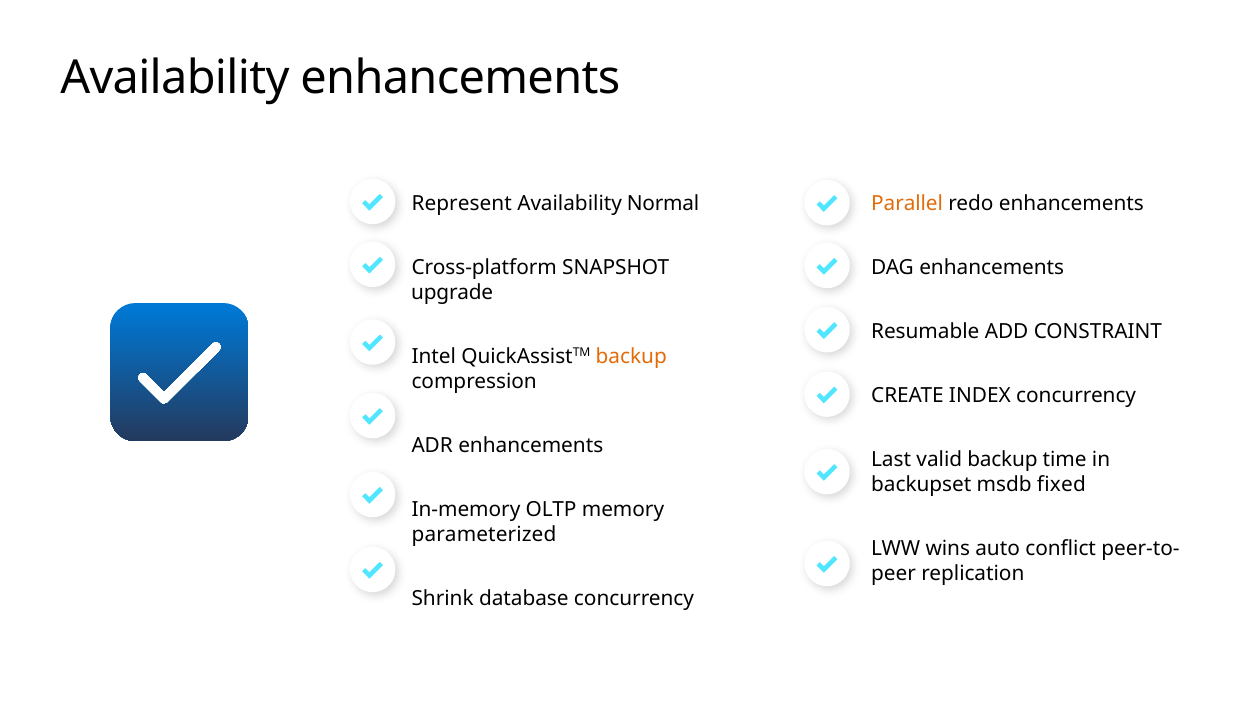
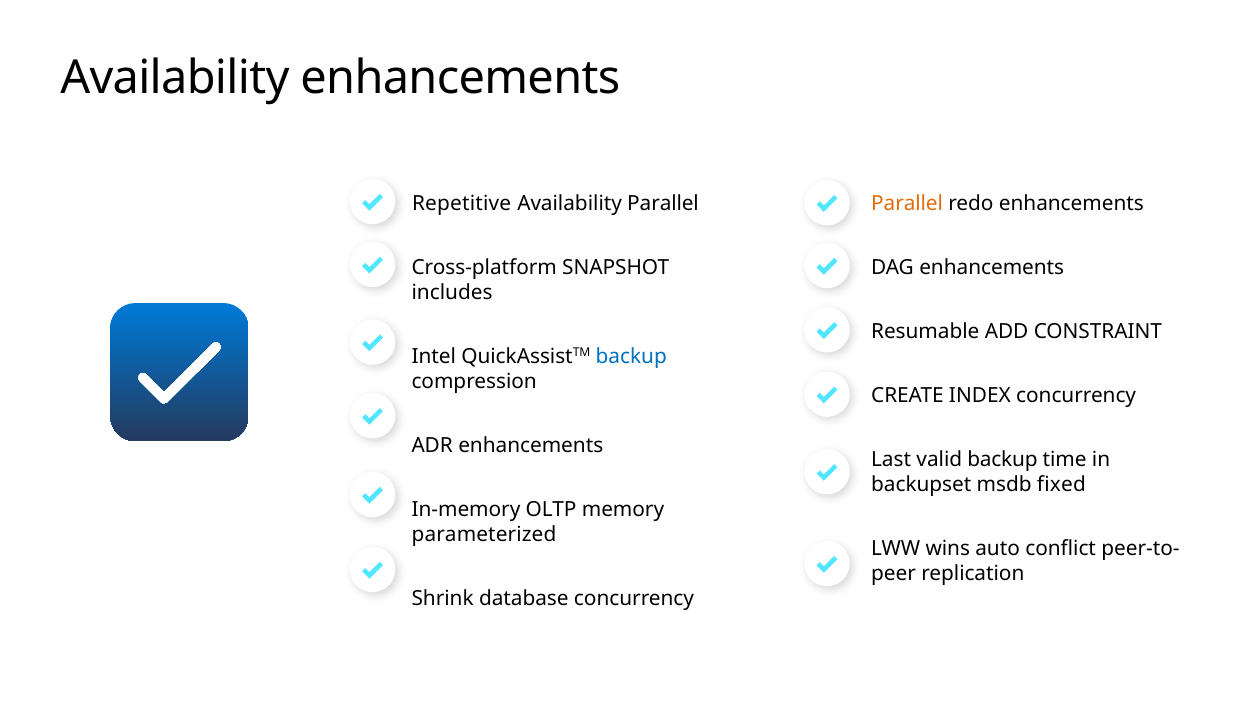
Represent: Represent -> Repetitive
Availability Normal: Normal -> Parallel
upgrade: upgrade -> includes
backup at (631, 356) colour: orange -> blue
